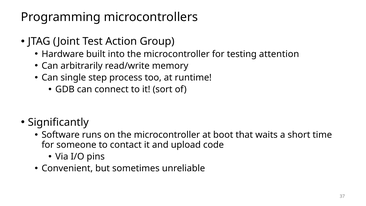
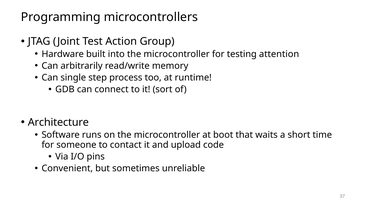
Significantly: Significantly -> Architecture
